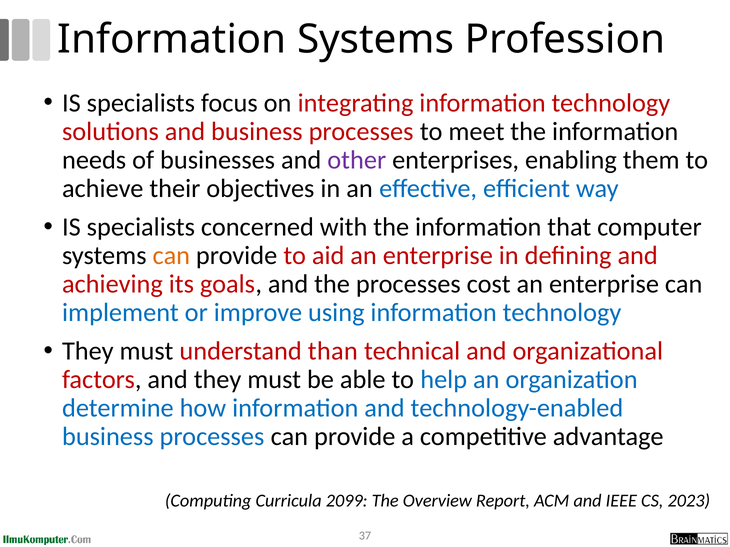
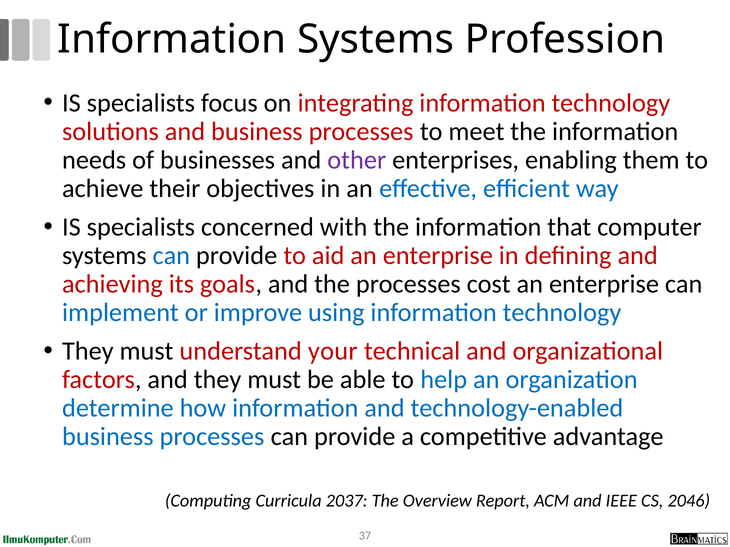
can at (171, 256) colour: orange -> blue
than: than -> your
2099: 2099 -> 2037
2023: 2023 -> 2046
